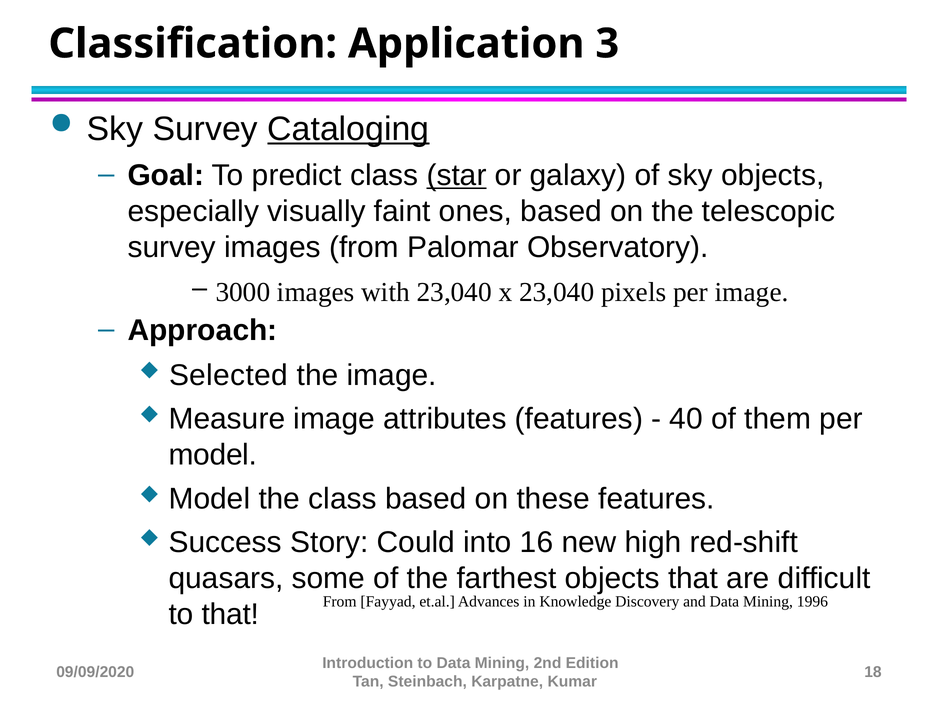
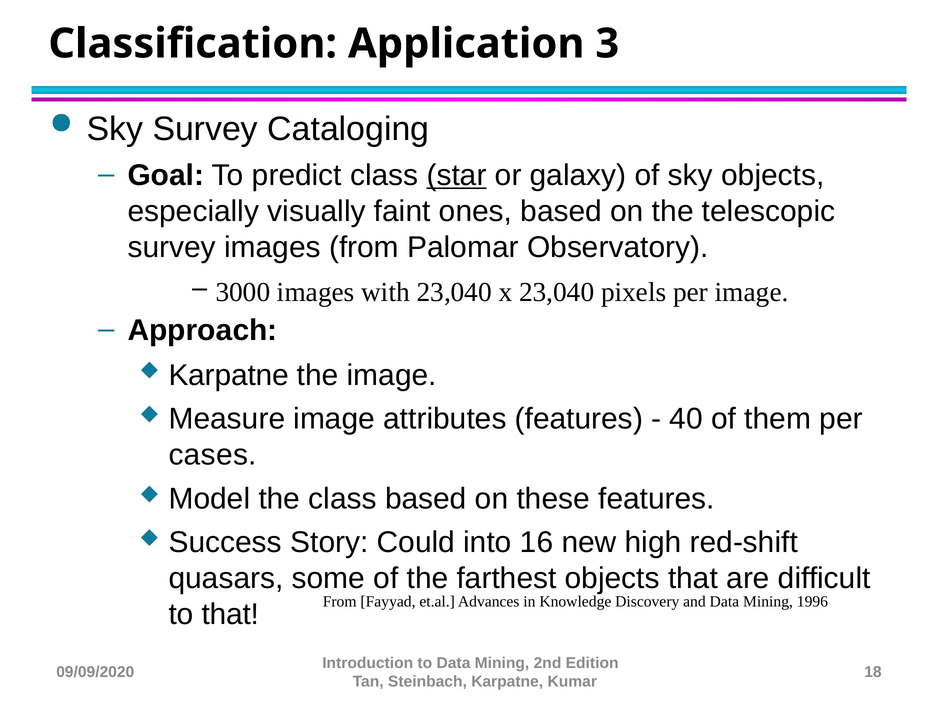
Cataloging underline: present -> none
Selected at (228, 375): Selected -> Karpatne
model at (213, 455): model -> cases
